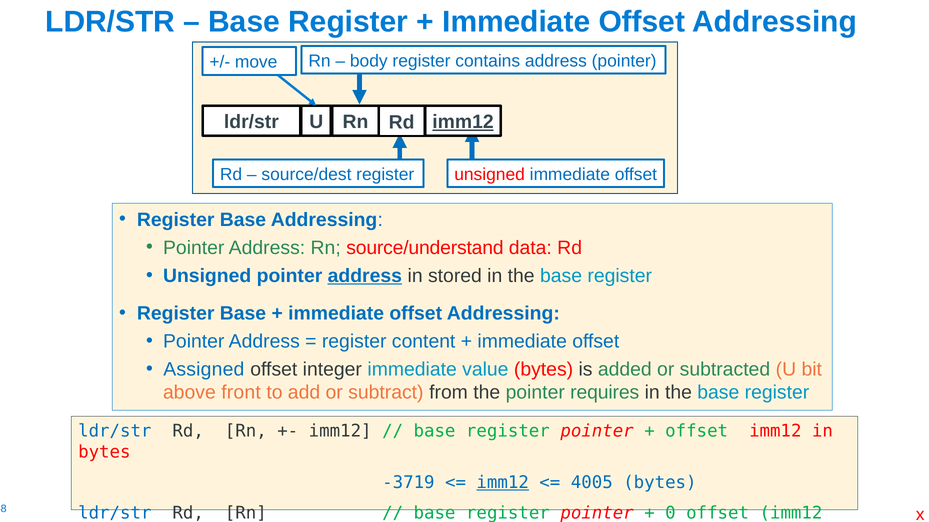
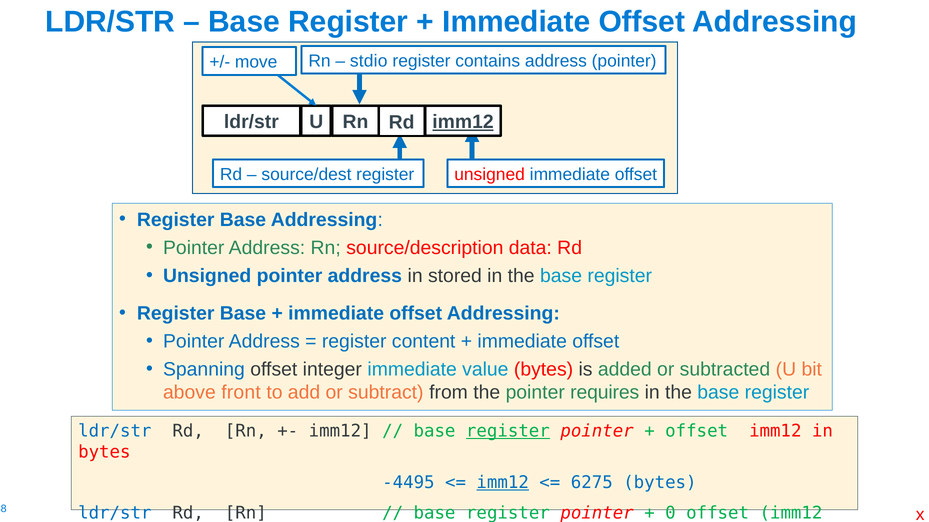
body: body -> stdio
source/understand: source/understand -> source/description
address at (365, 276) underline: present -> none
Assigned: Assigned -> Spanning
register at (508, 432) underline: none -> present
-3719: -3719 -> -4495
4005: 4005 -> 6275
